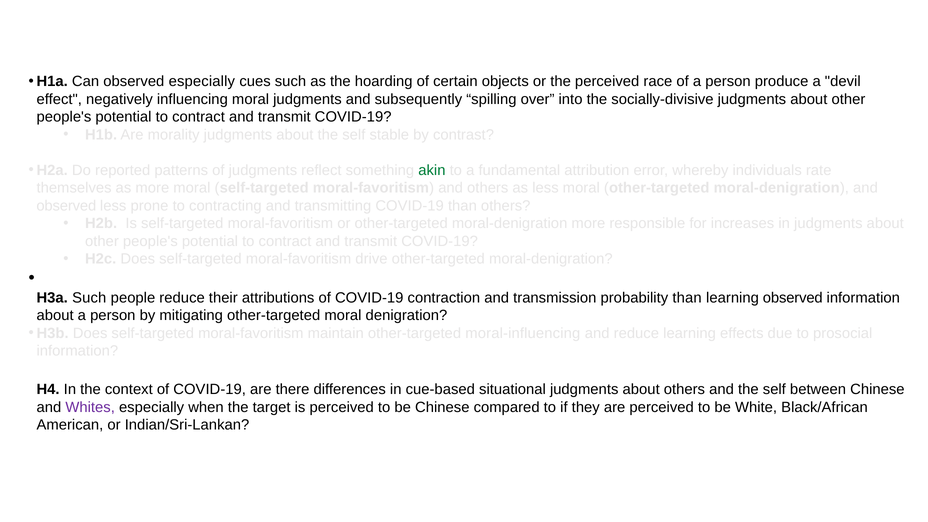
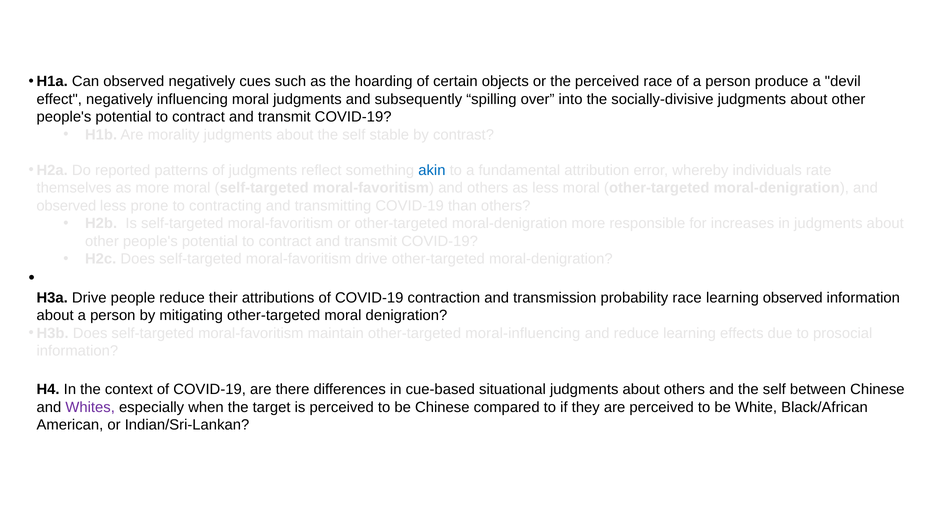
observed especially: especially -> negatively
akin colour: green -> blue
H3a Such: Such -> Drive
probability than: than -> race
